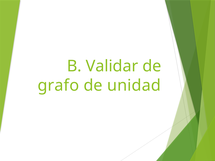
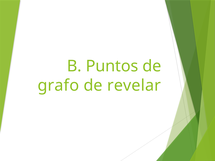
Validar: Validar -> Puntos
unidad: unidad -> revelar
